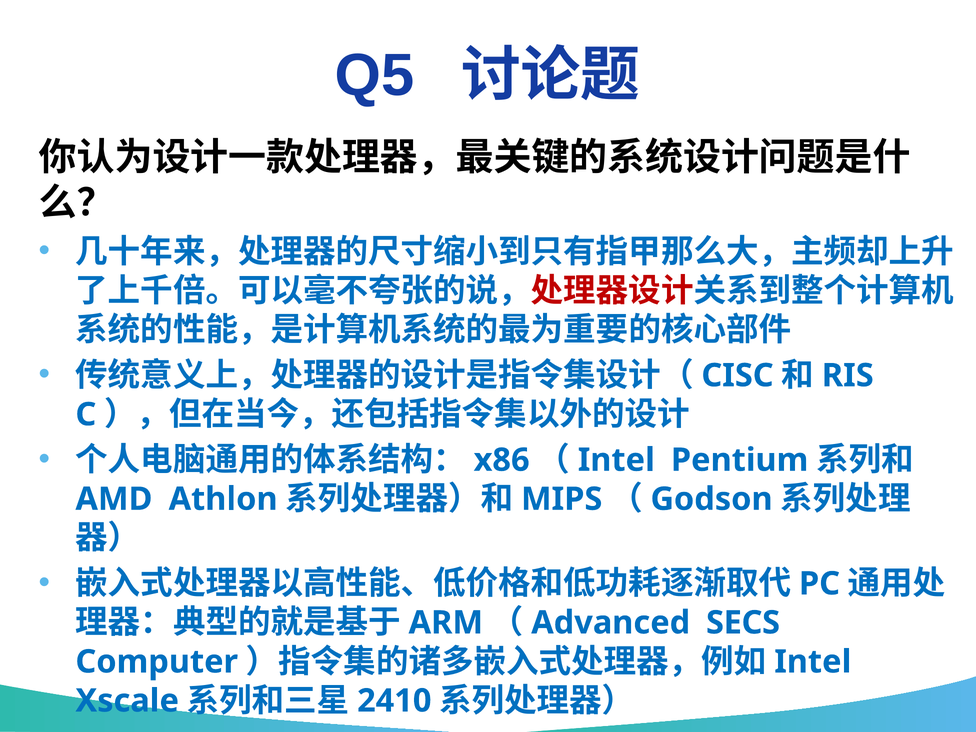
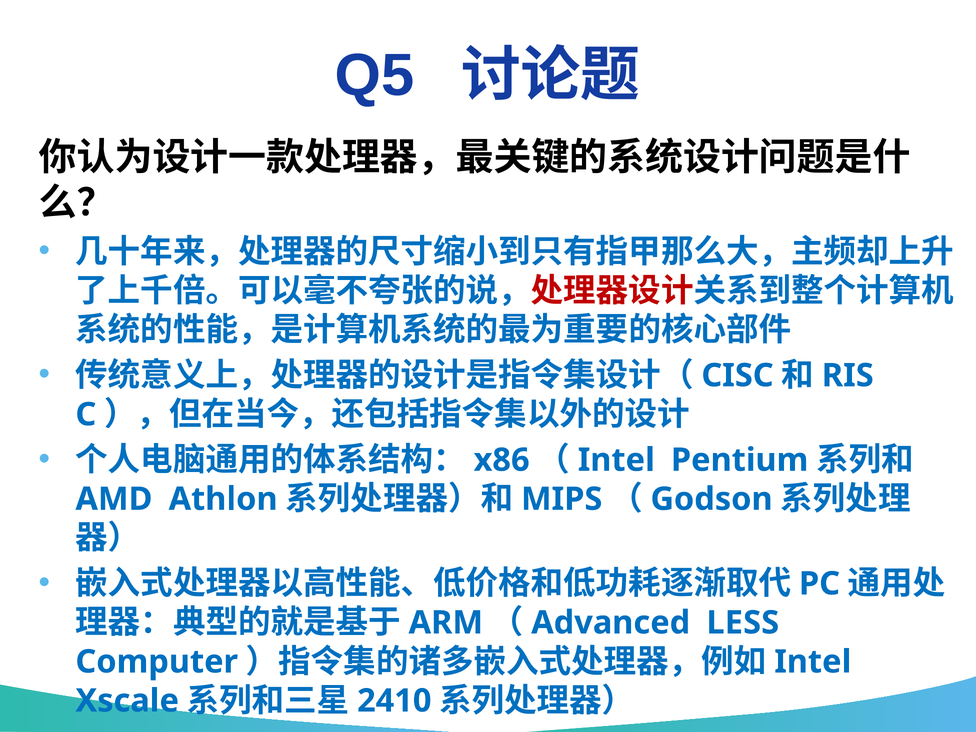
SECS: SECS -> LESS
